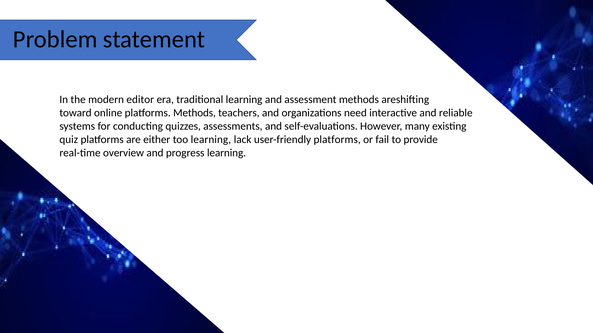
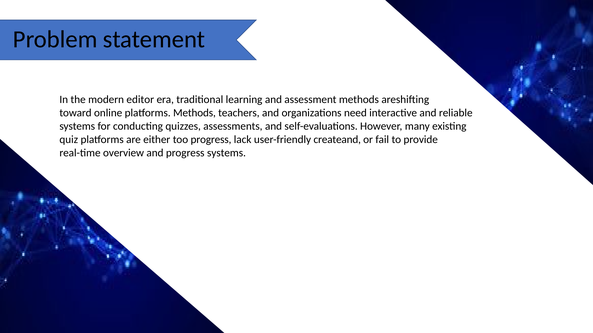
too learning: learning -> progress
user-friendly platforms: platforms -> createand
progress learning: learning -> systems
